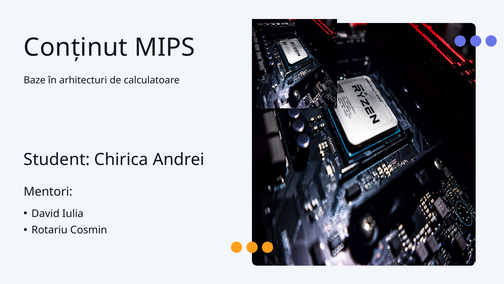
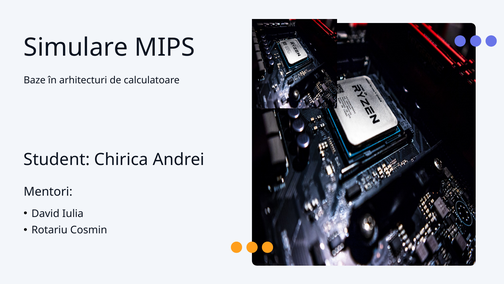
Conținut: Conținut -> Simulare
